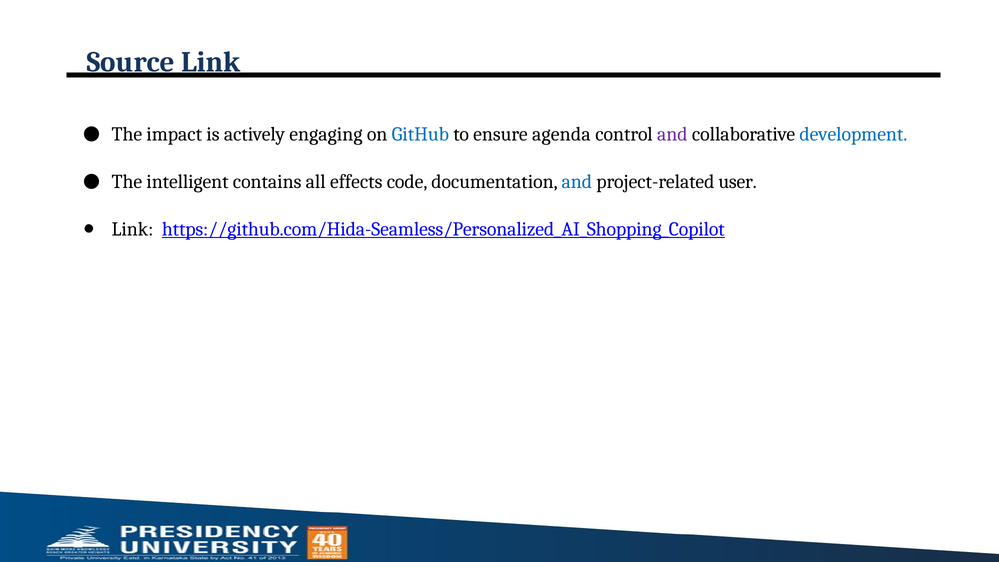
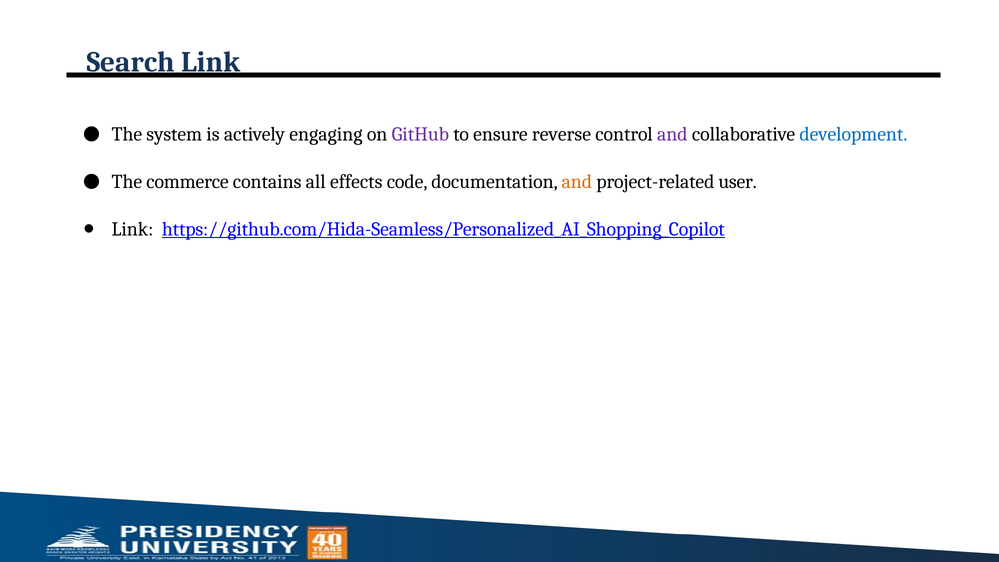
Source: Source -> Search
impact: impact -> system
GitHub colour: blue -> purple
agenda: agenda -> reverse
intelligent: intelligent -> commerce
and at (577, 182) colour: blue -> orange
